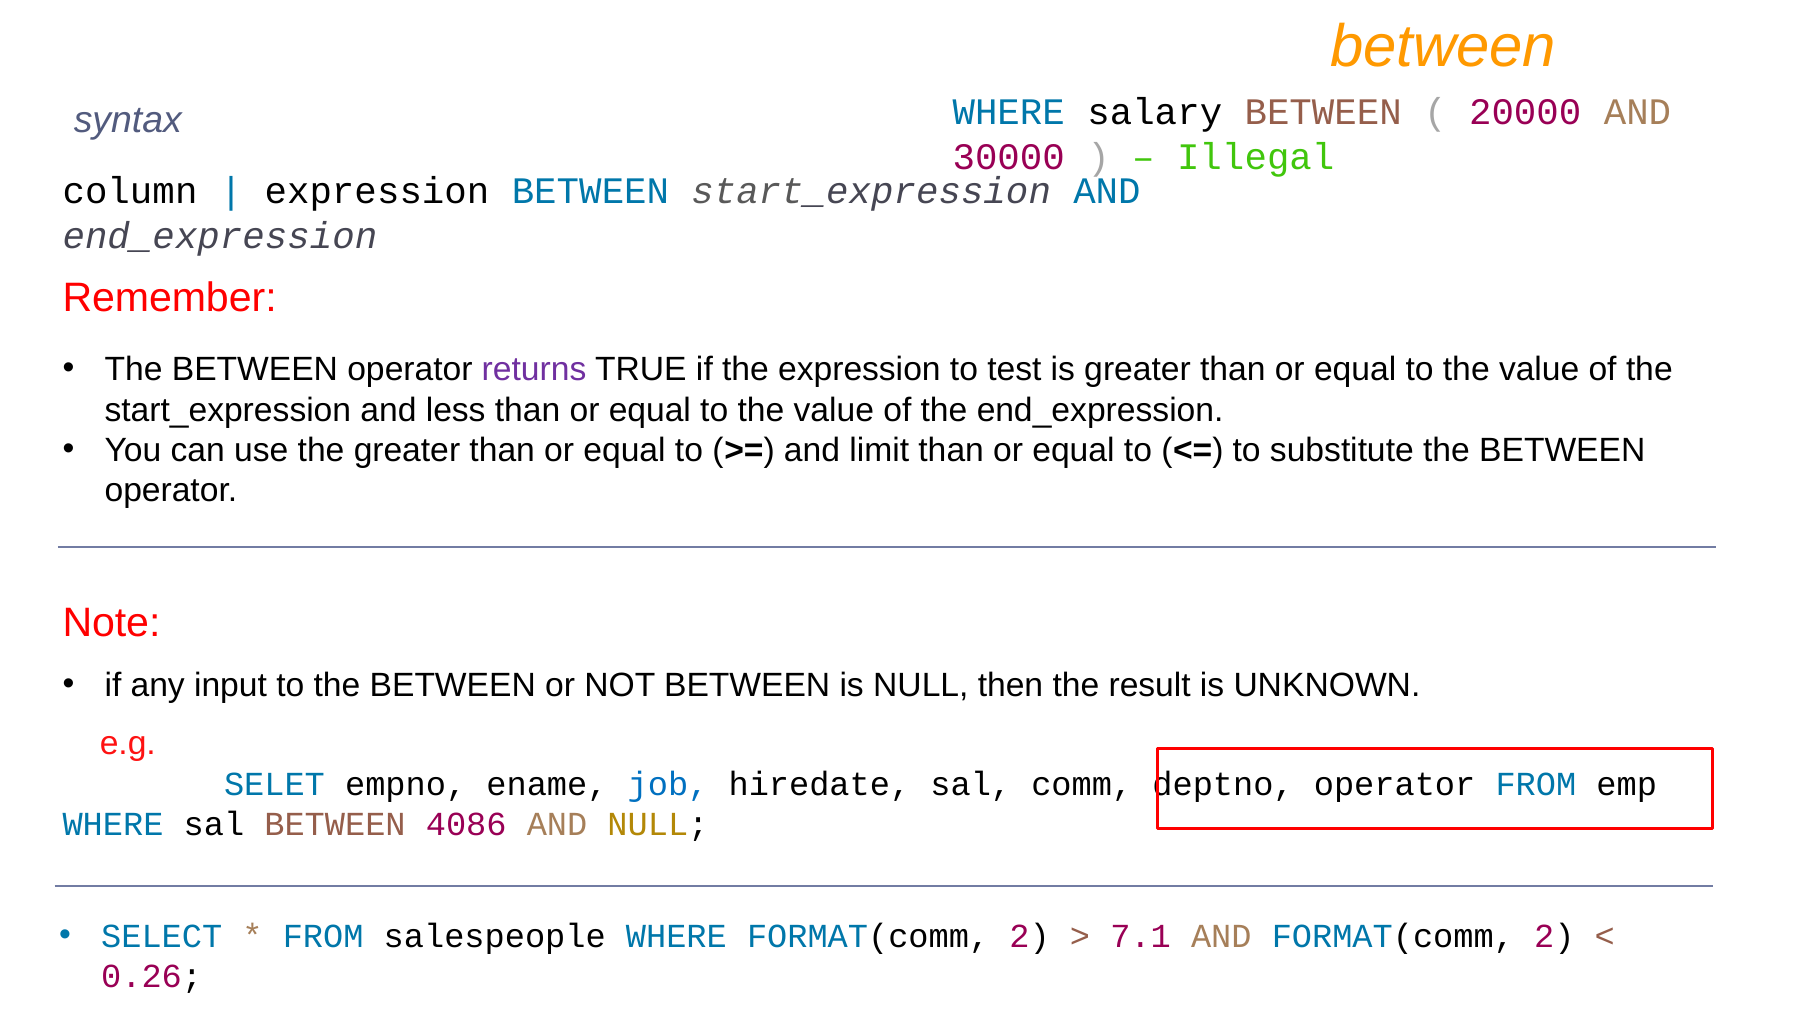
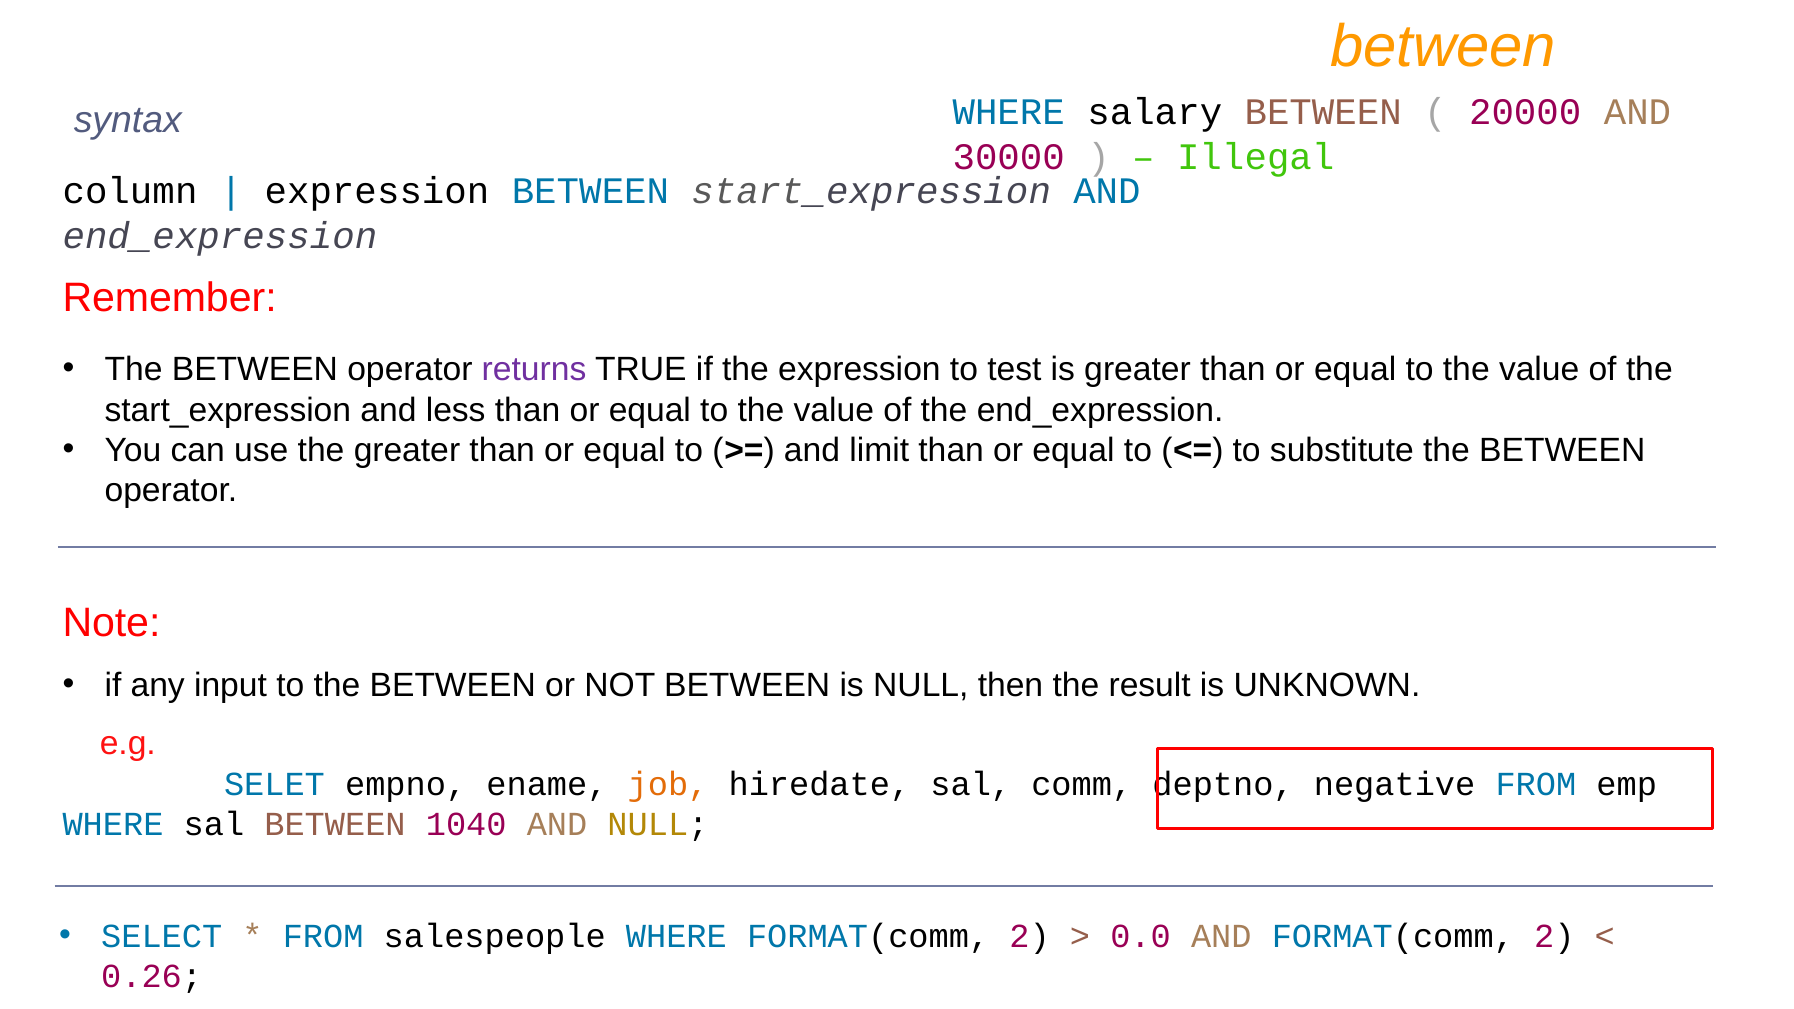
job colour: blue -> orange
deptno operator: operator -> negative
4086: 4086 -> 1040
7.1: 7.1 -> 0.0
